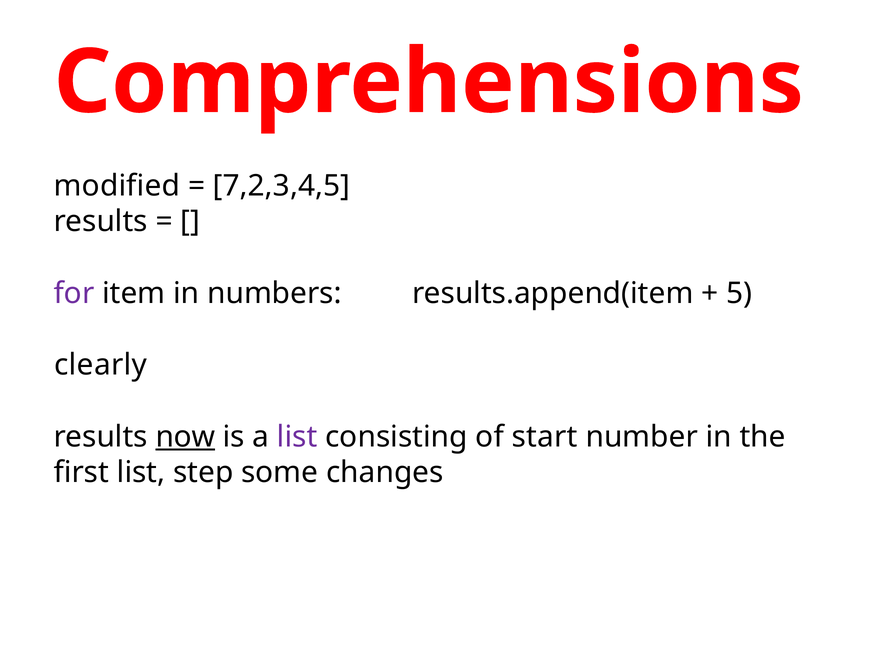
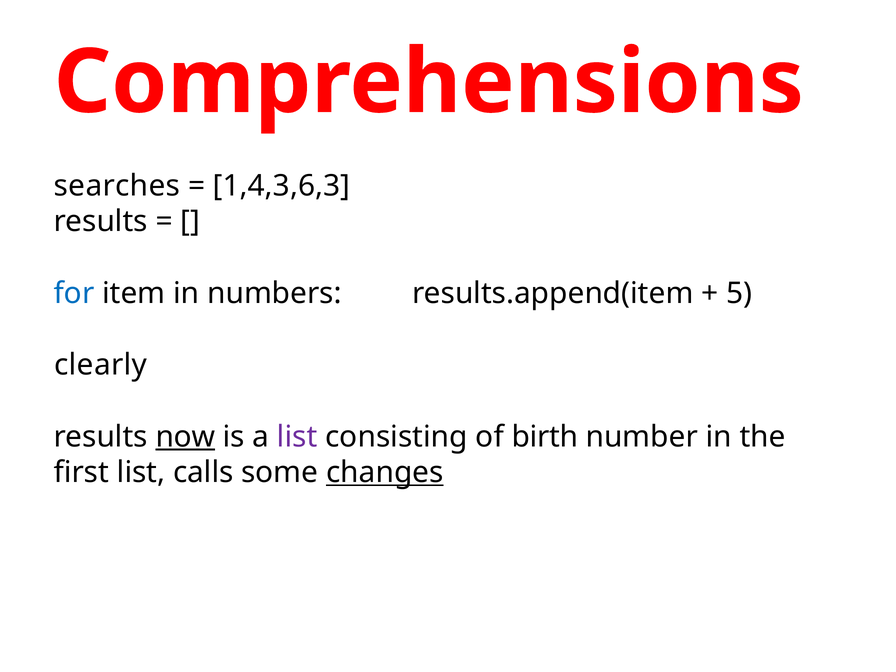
modified: modified -> searches
7,2,3,4,5: 7,2,3,4,5 -> 1,4,3,6,3
for colour: purple -> blue
start: start -> birth
step: step -> calls
changes underline: none -> present
